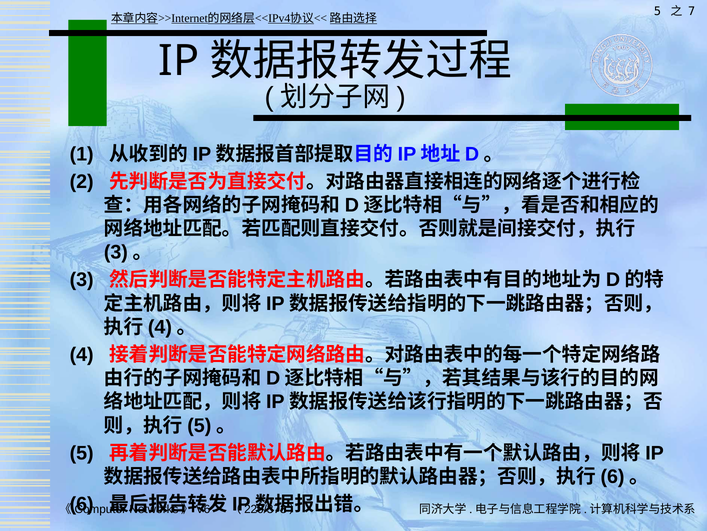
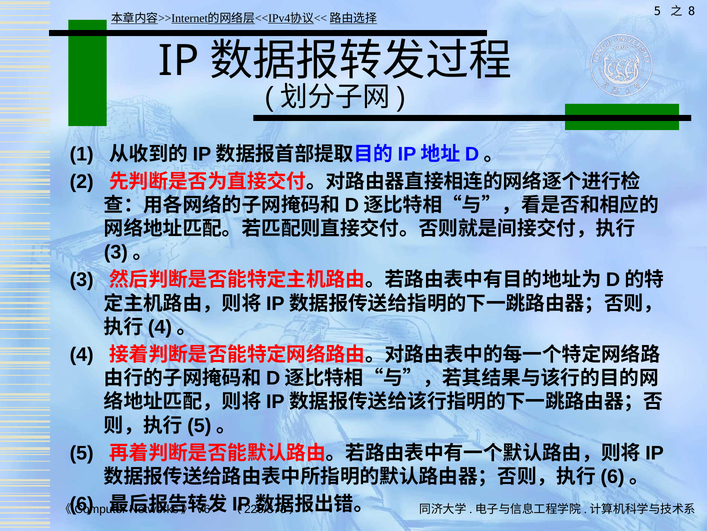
7: 7 -> 8
